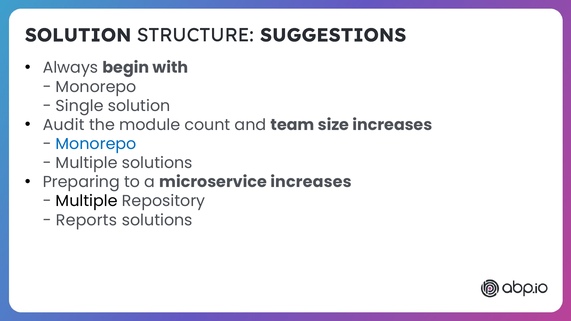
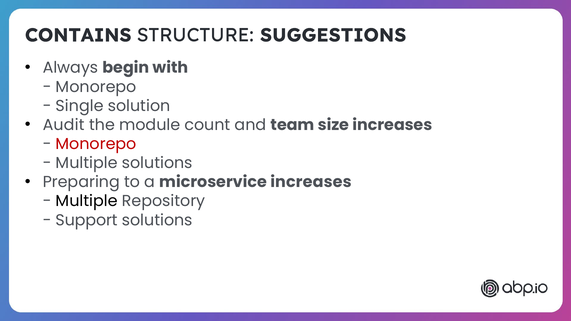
SOLUTION at (78, 35): SOLUTION -> CONTAINS
Monorepo at (96, 144) colour: blue -> red
Reports: Reports -> Support
